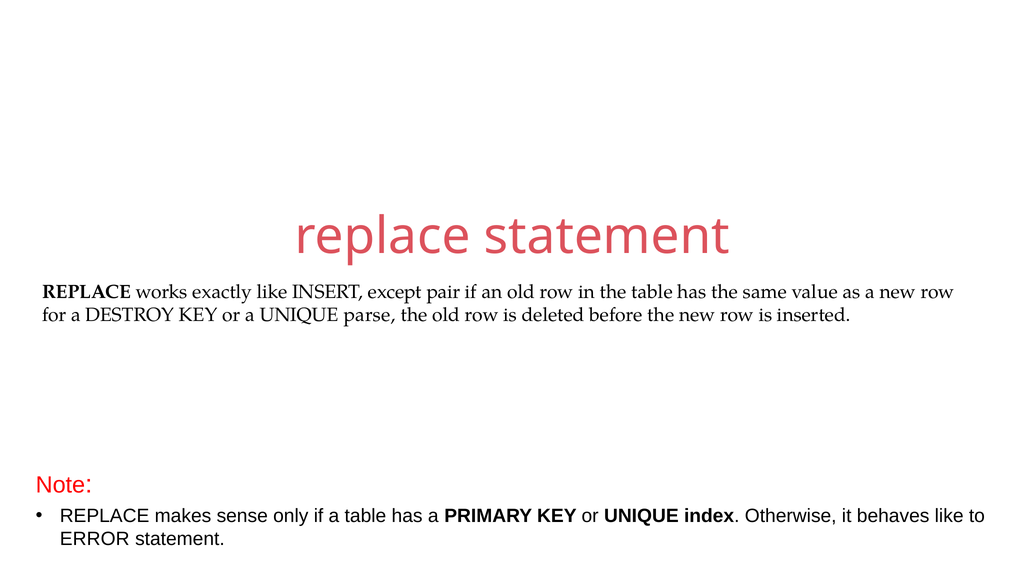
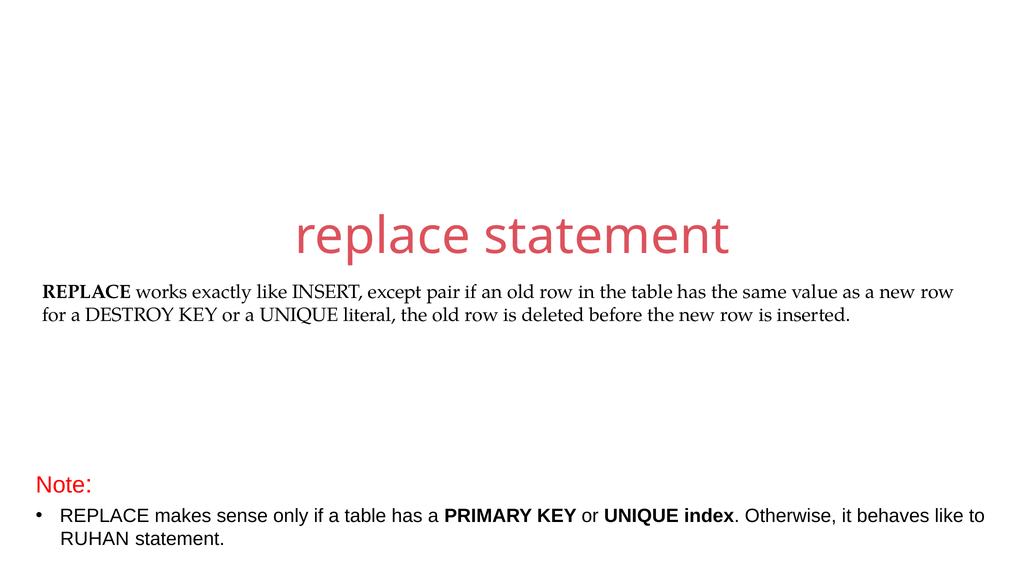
parse: parse -> literal
ERROR: ERROR -> RUHAN
